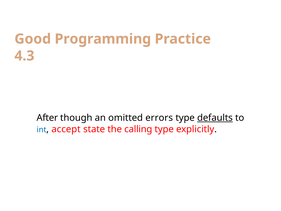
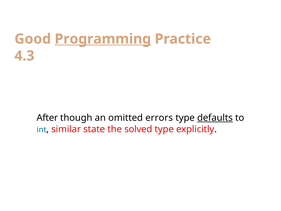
Programming underline: none -> present
accept: accept -> similar
calling: calling -> solved
